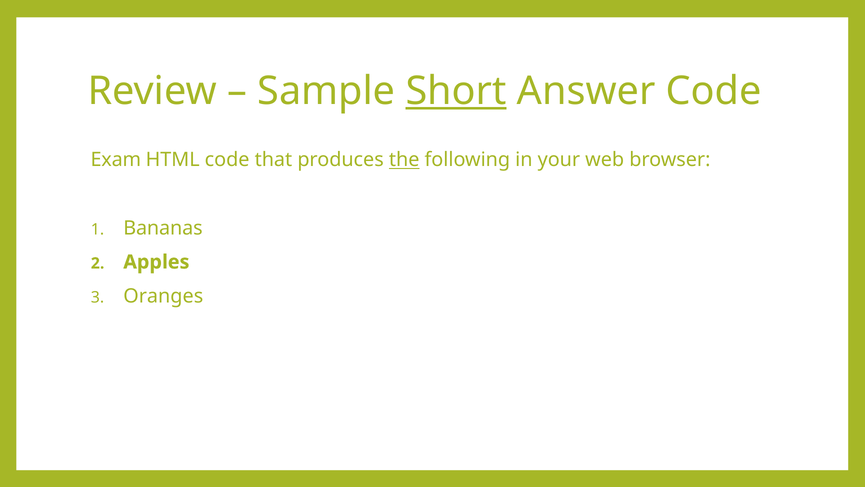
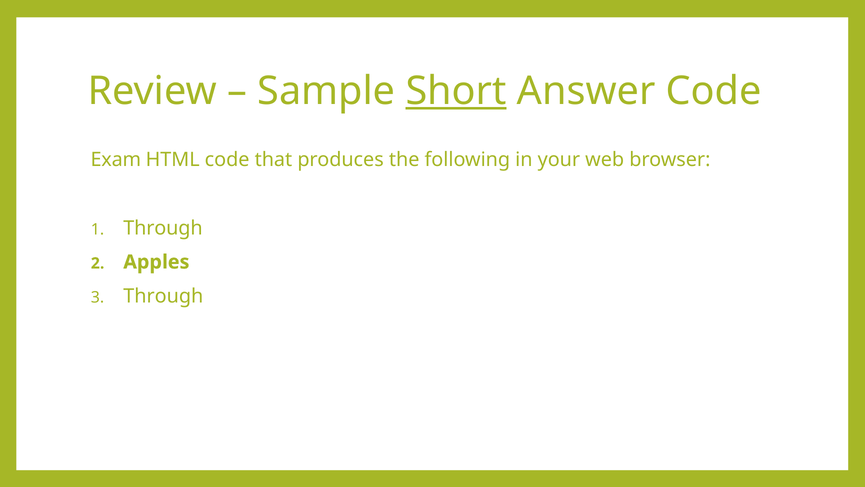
the underline: present -> none
Bananas at (163, 228): Bananas -> Through
Oranges at (163, 296): Oranges -> Through
